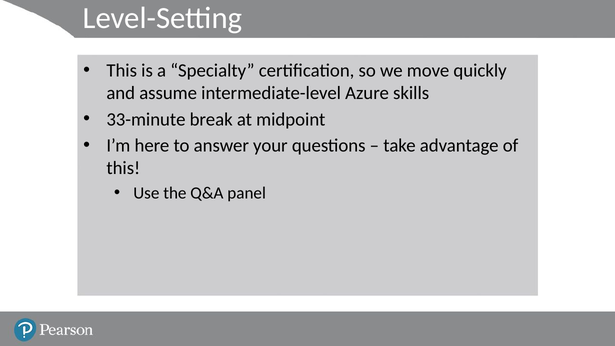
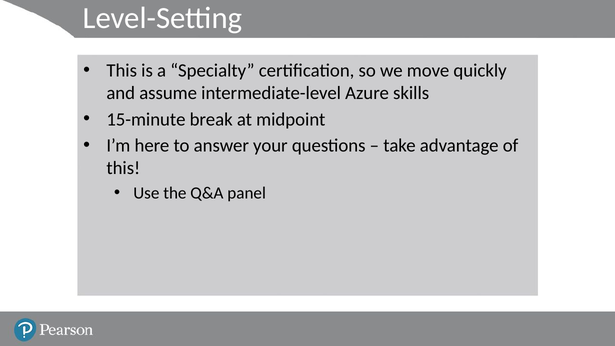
33-minute: 33-minute -> 15-minute
